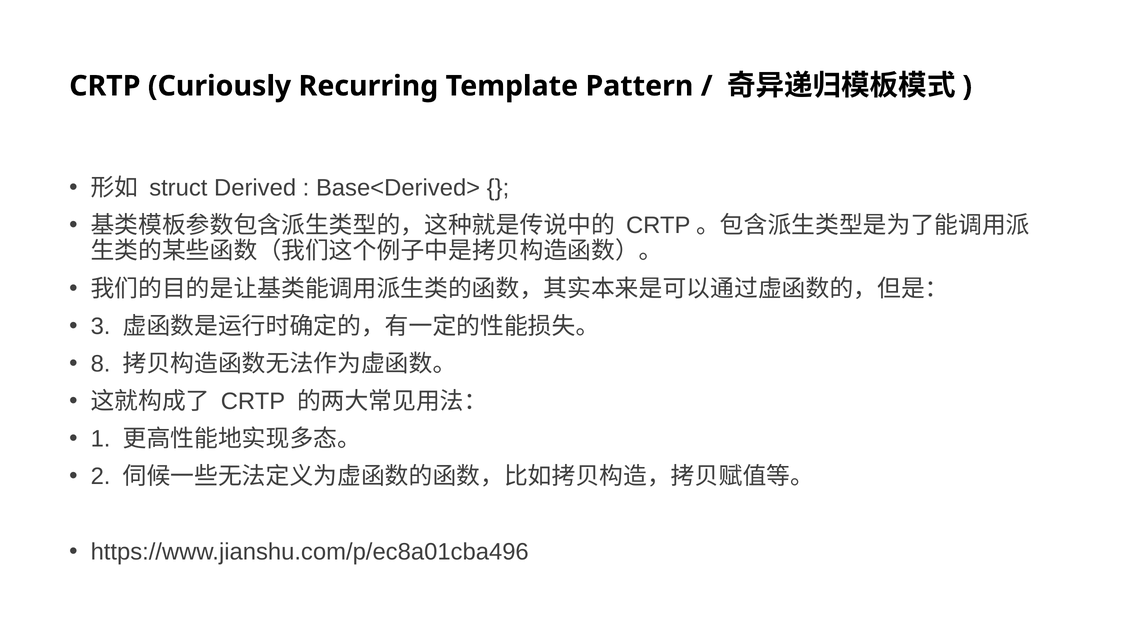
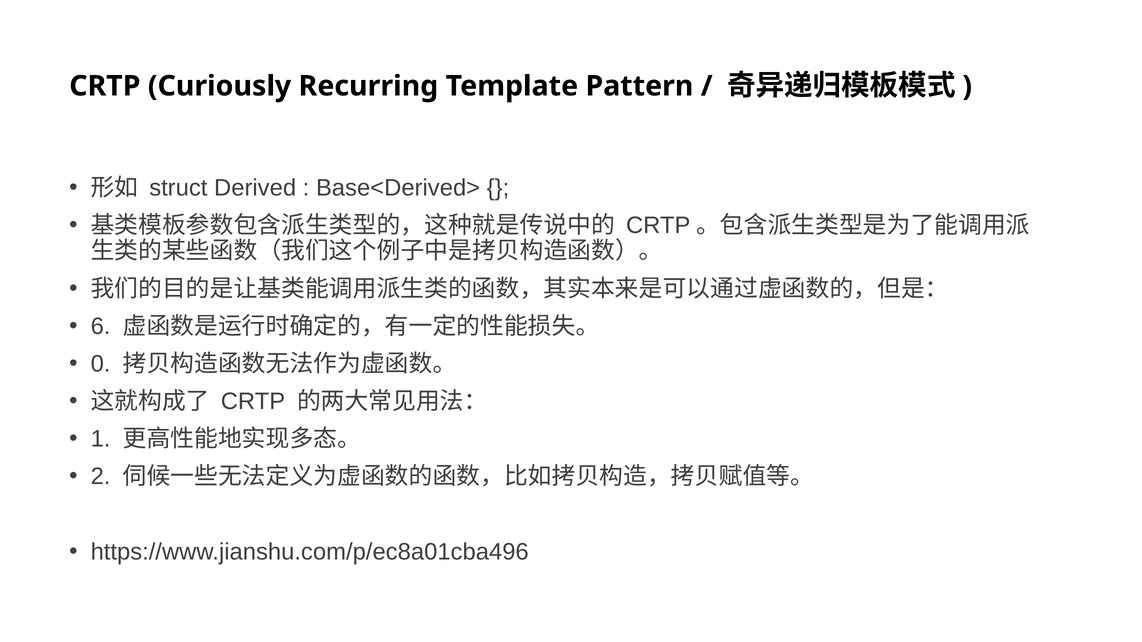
3: 3 -> 6
8: 8 -> 0
